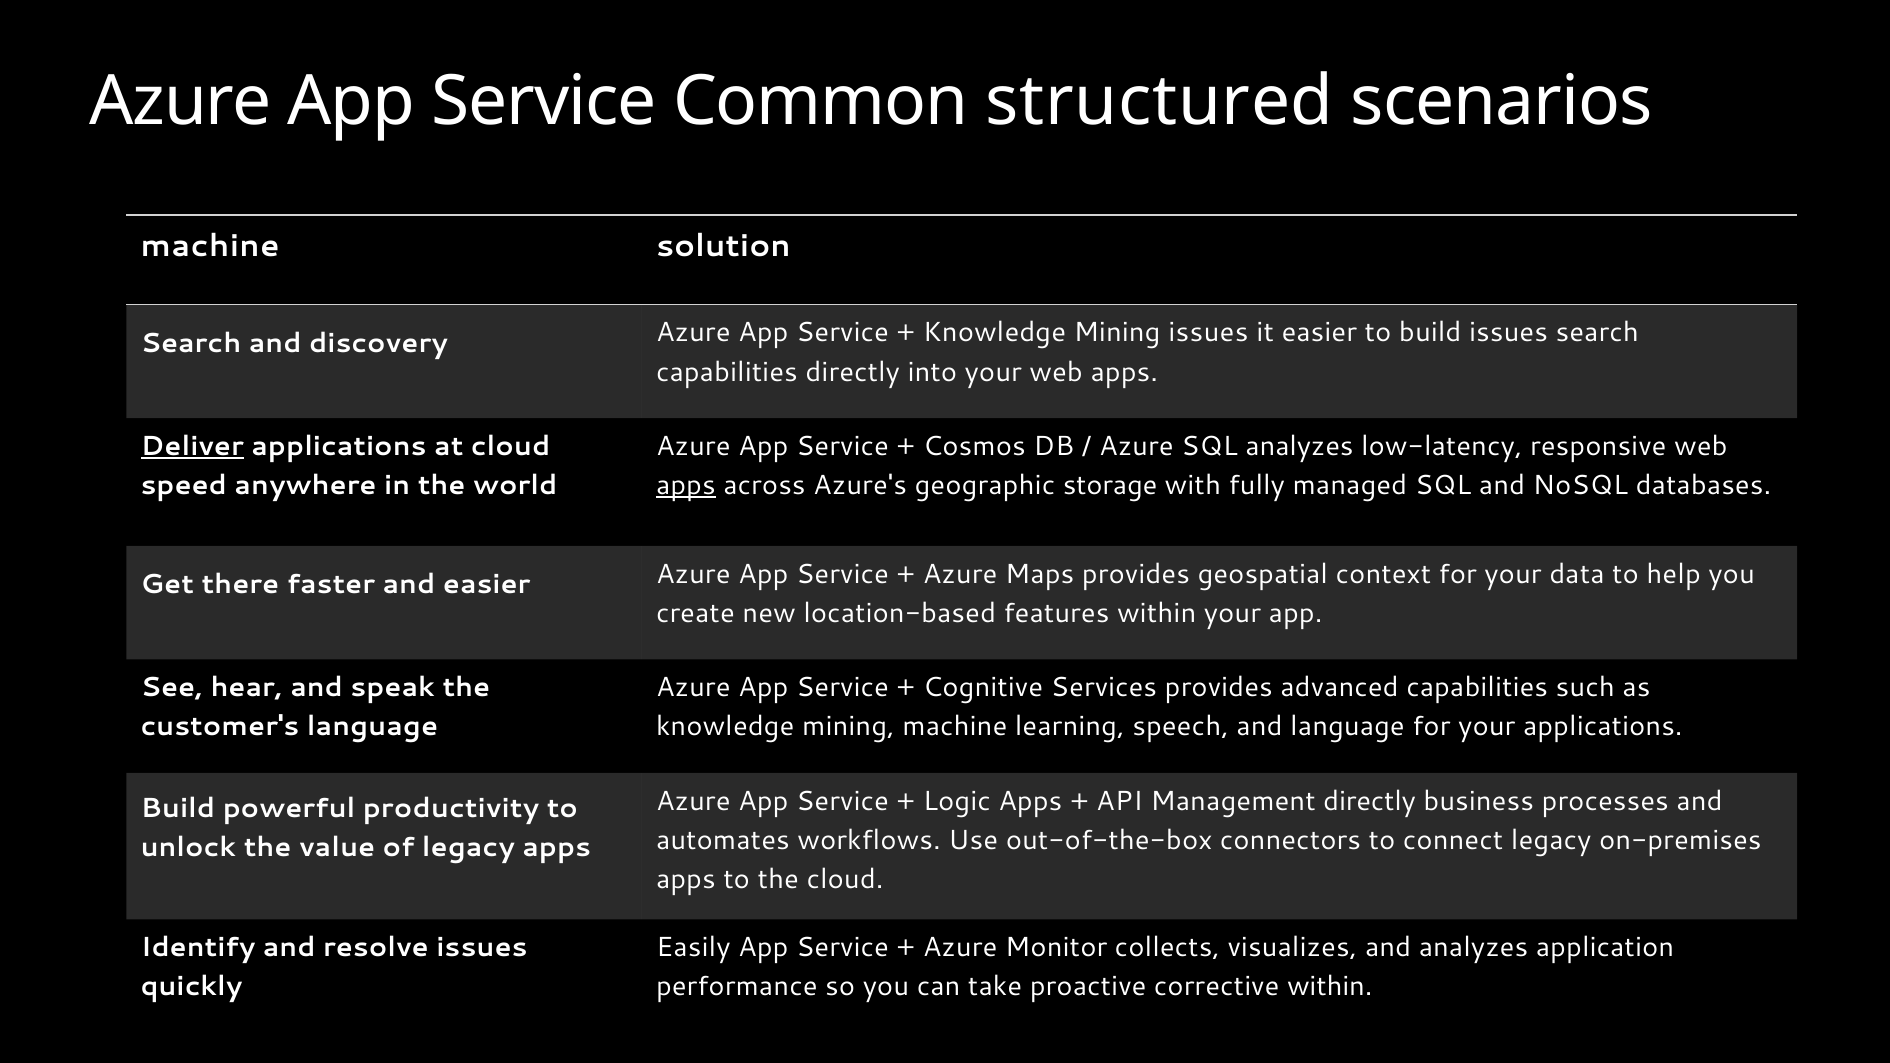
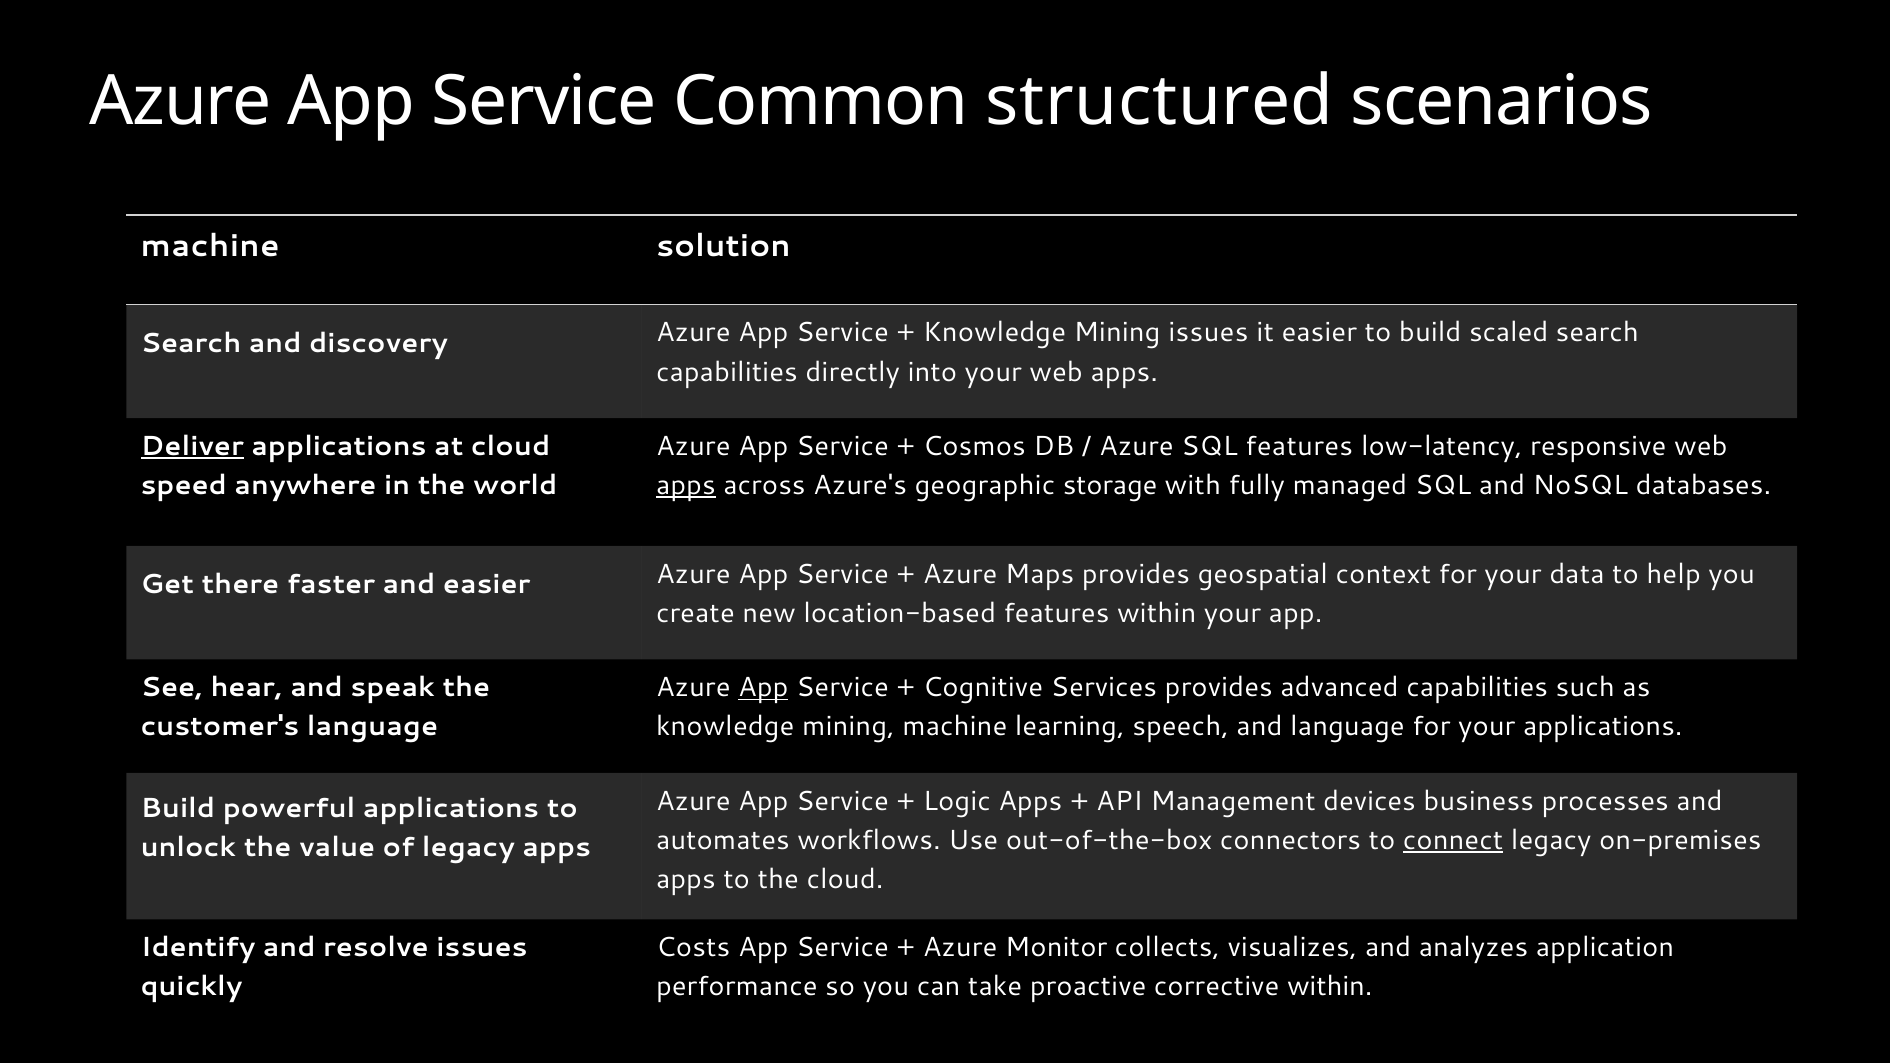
build issues: issues -> scaled
SQL analyzes: analyzes -> features
App at (763, 688) underline: none -> present
Management directly: directly -> devices
powerful productivity: productivity -> applications
connect underline: none -> present
Easily: Easily -> Costs
